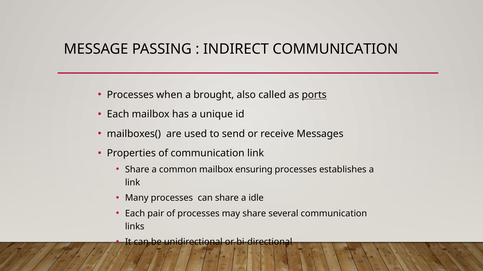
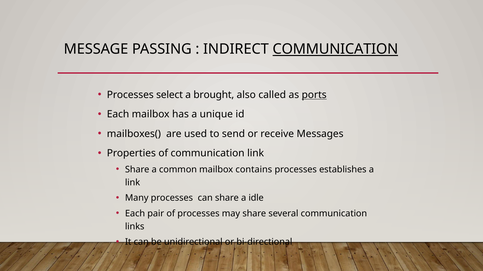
COMMUNICATION at (335, 49) underline: none -> present
when: when -> select
ensuring: ensuring -> contains
